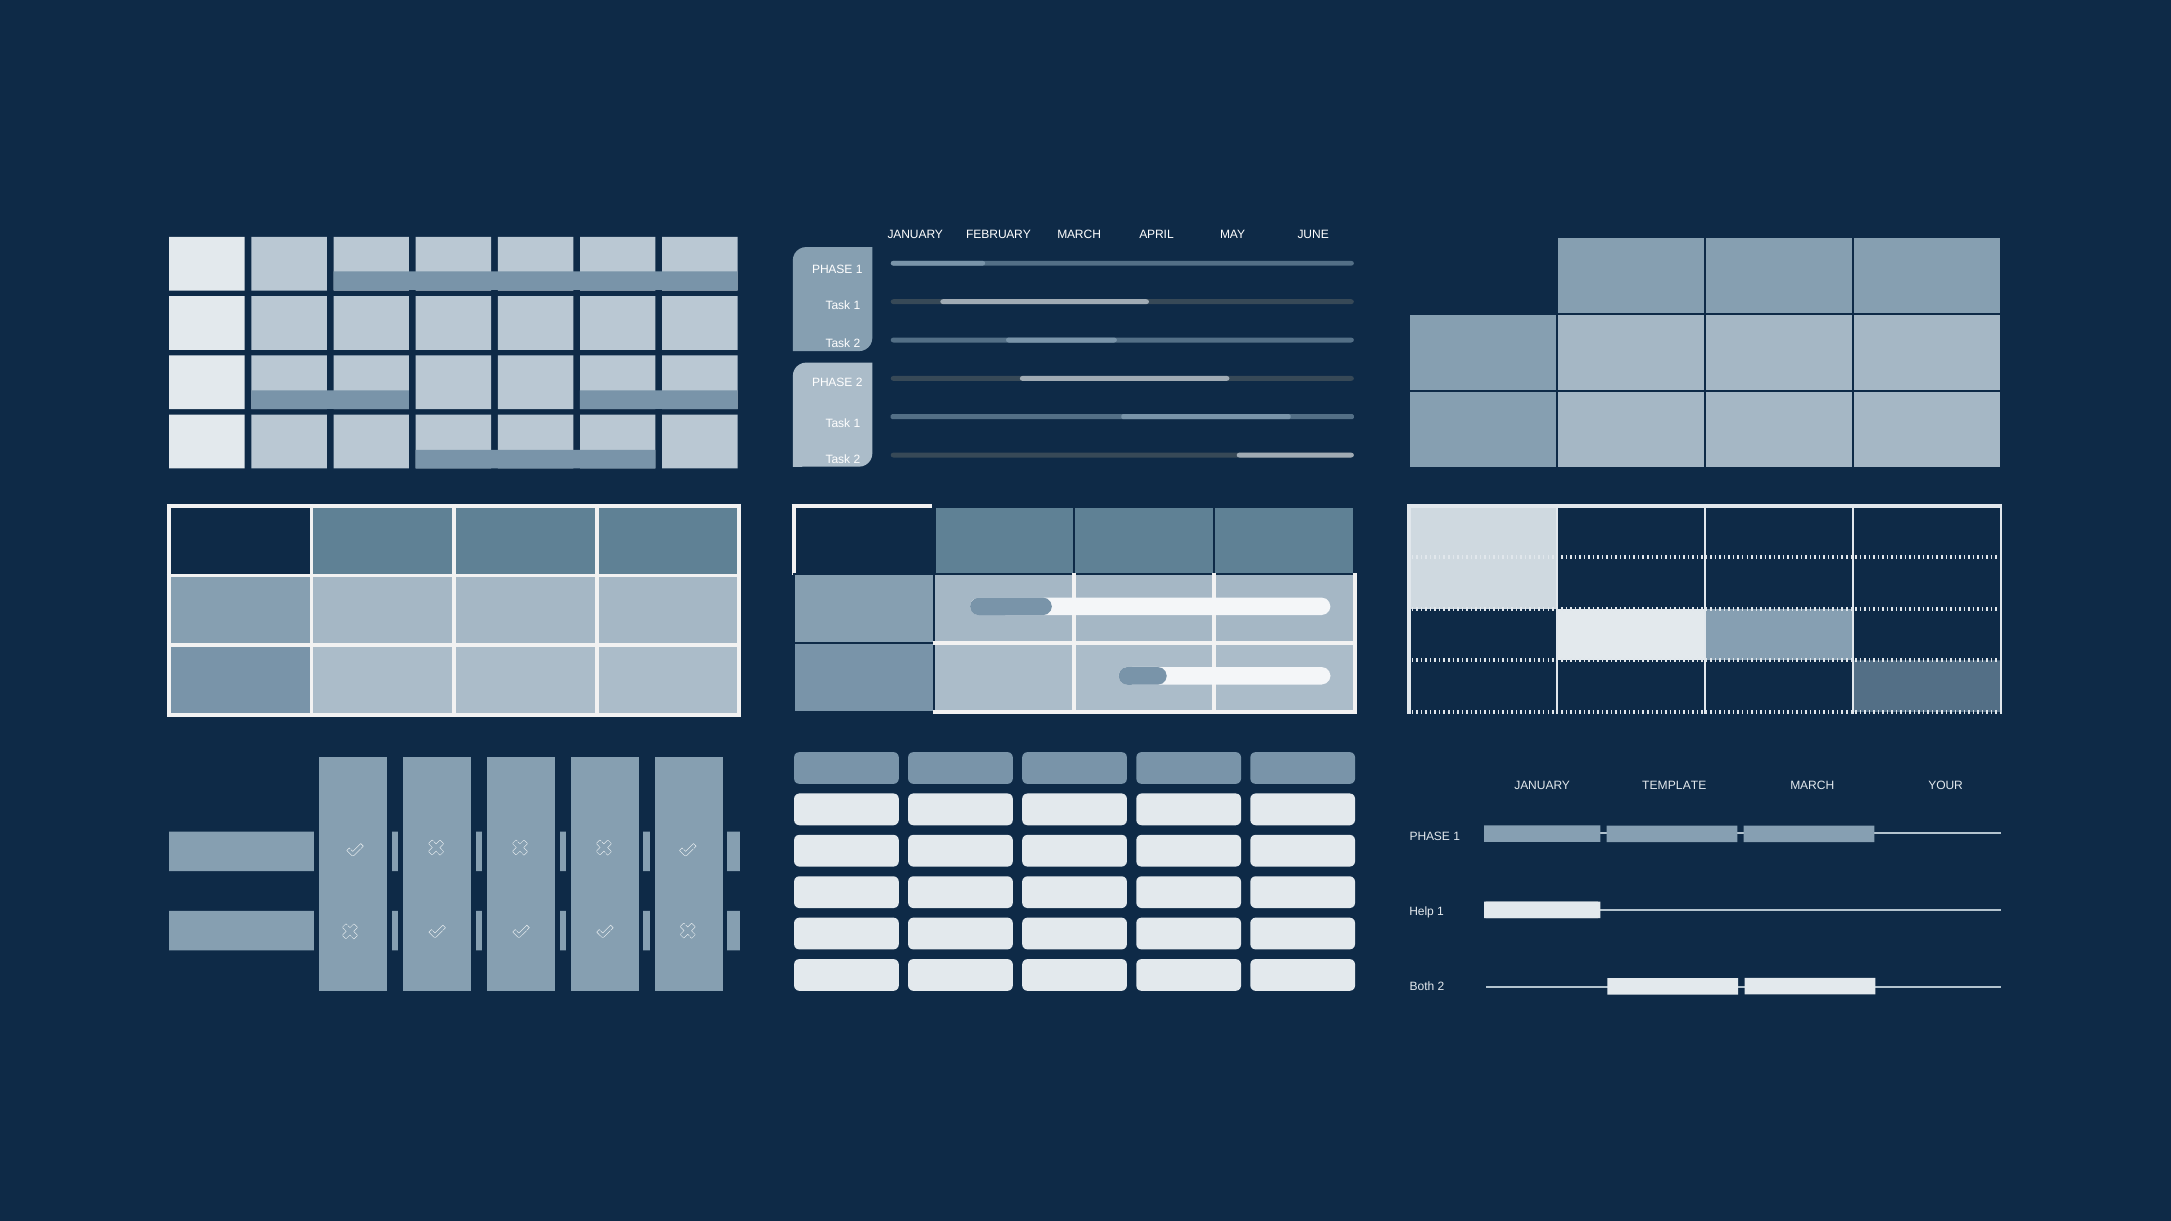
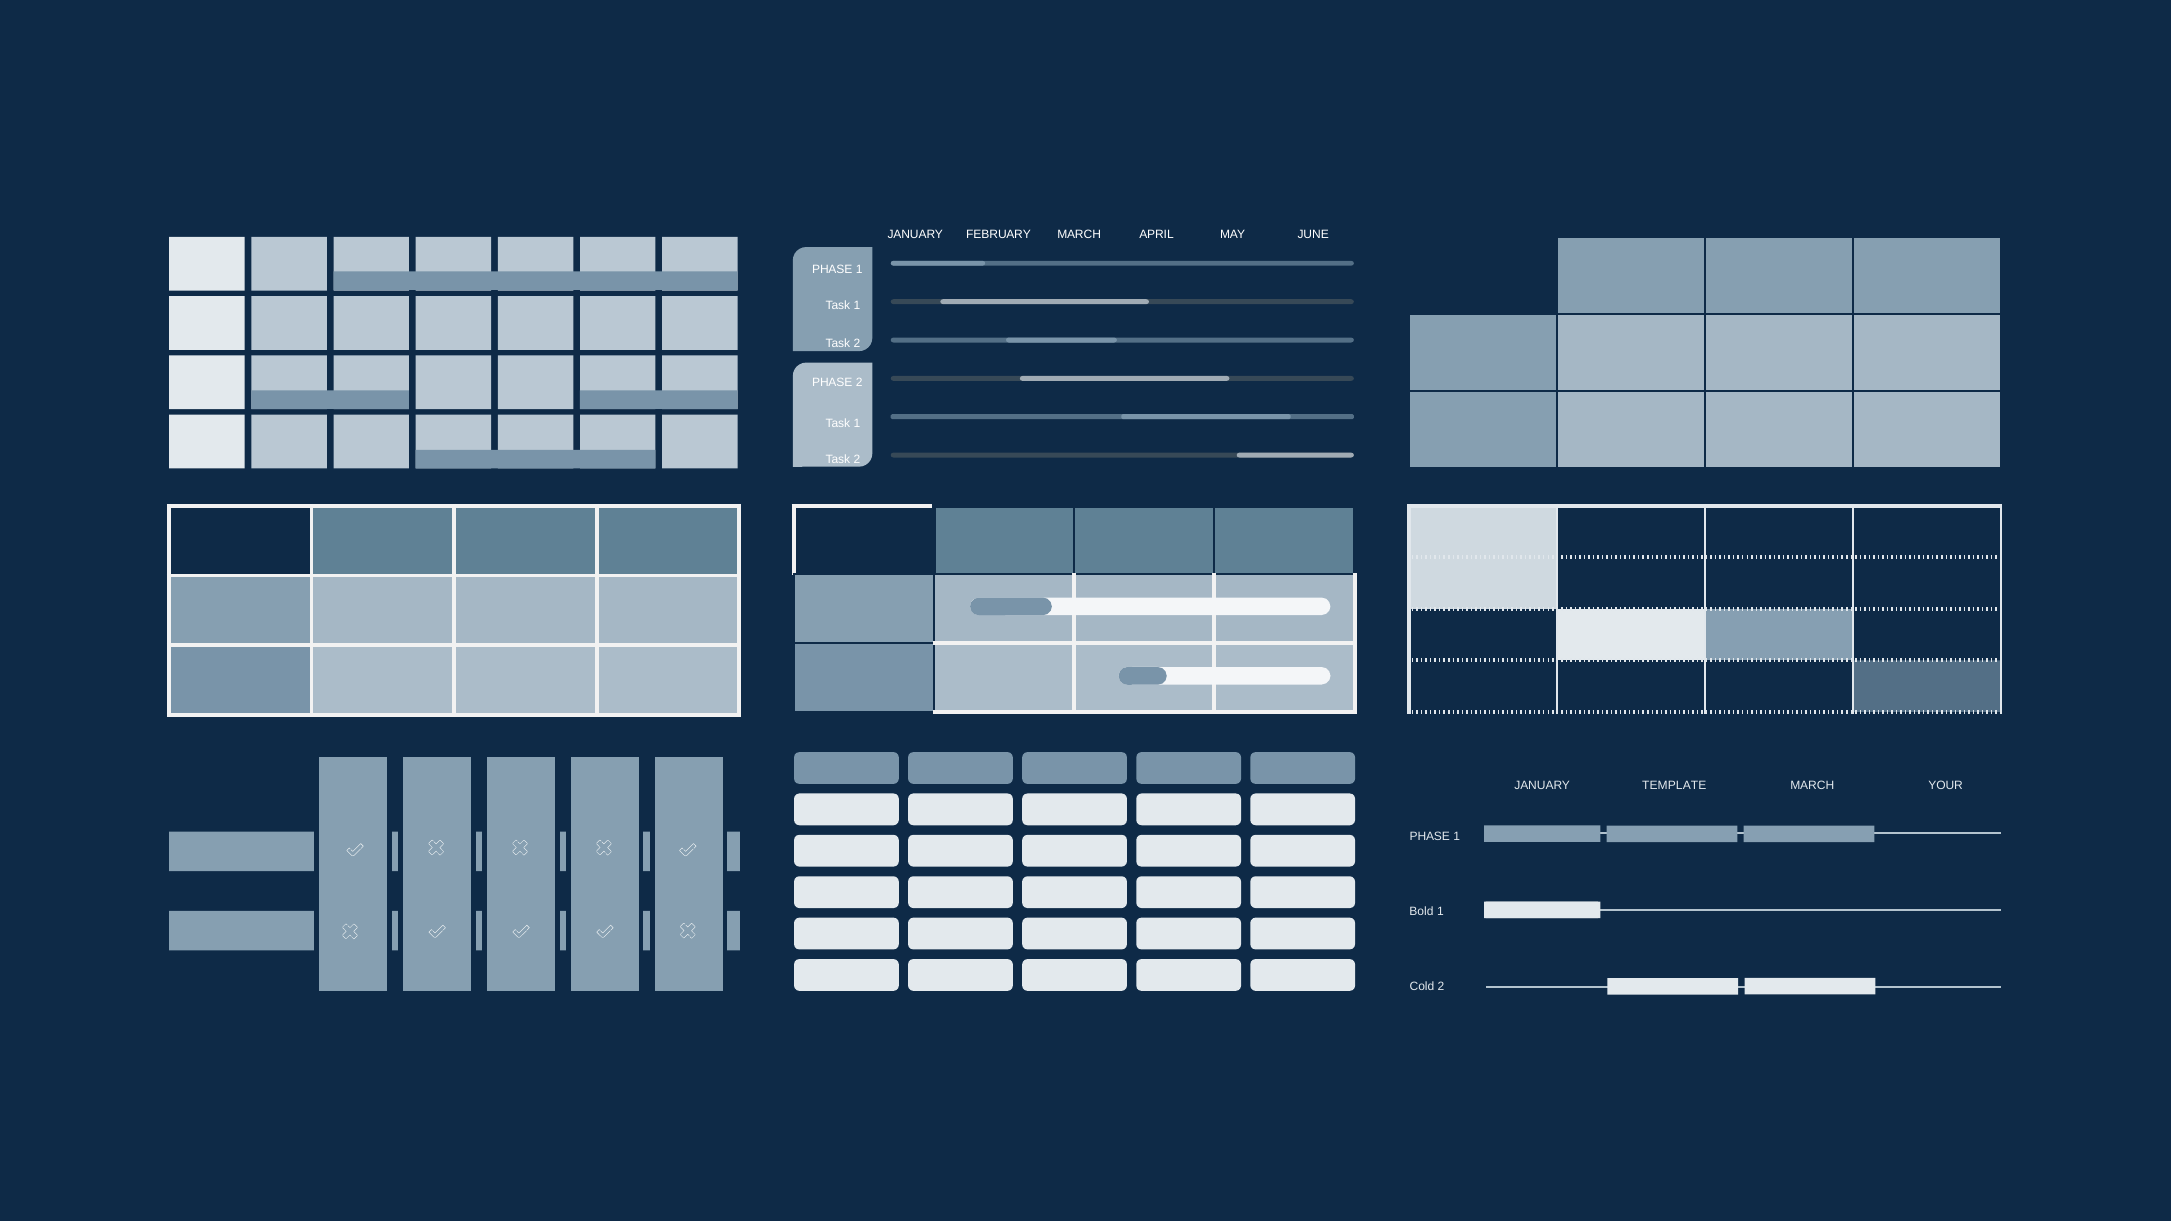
Help: Help -> Bold
Both: Both -> Cold
